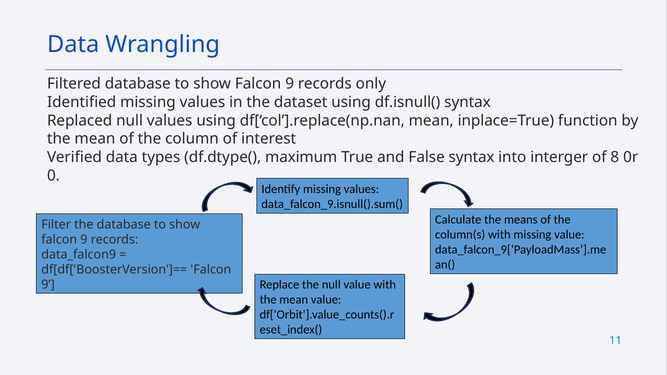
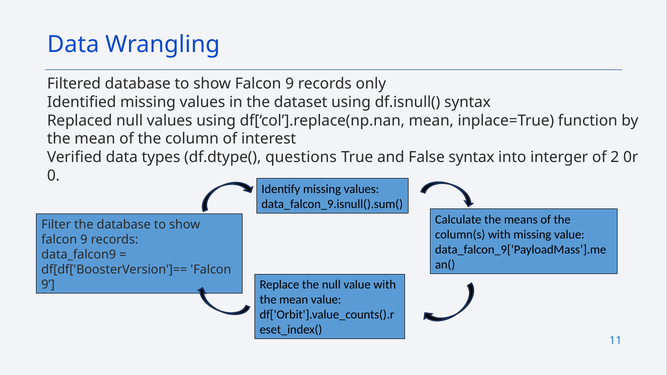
maximum: maximum -> questions
8: 8 -> 2
